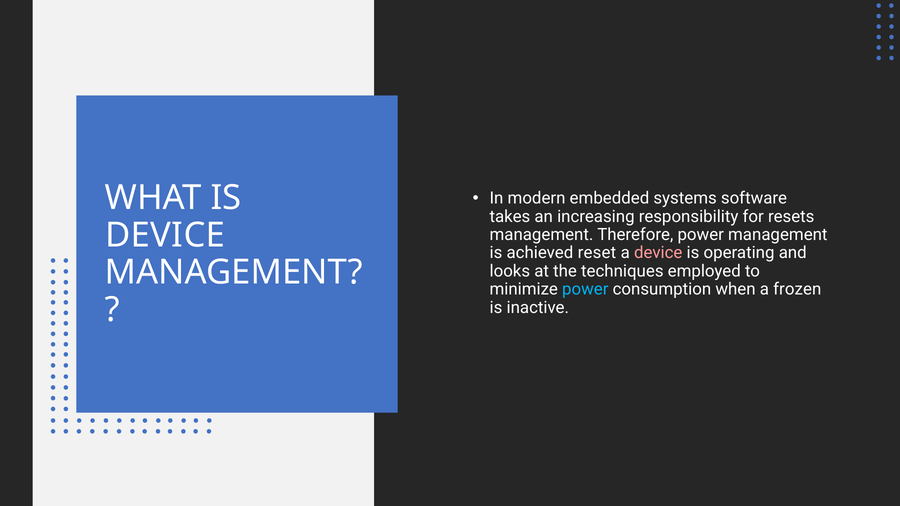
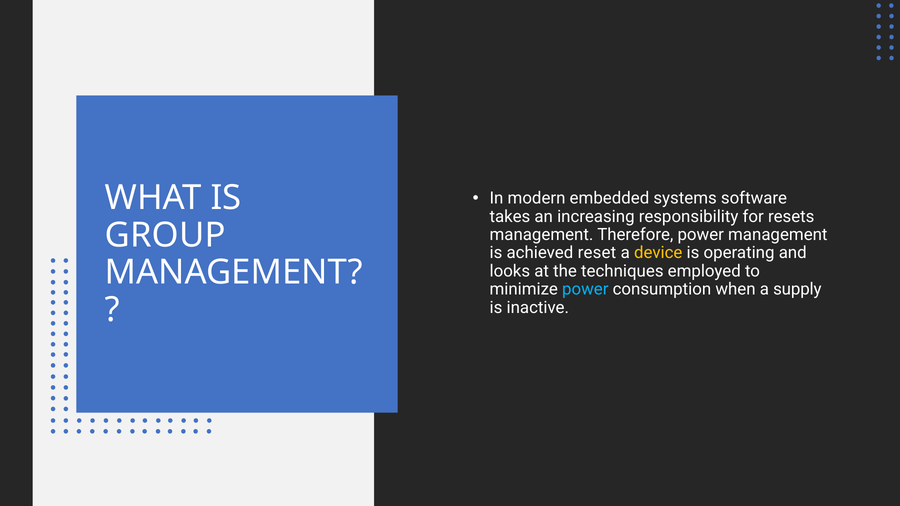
DEVICE at (165, 235): DEVICE -> GROUP
device at (658, 253) colour: pink -> yellow
frozen: frozen -> supply
